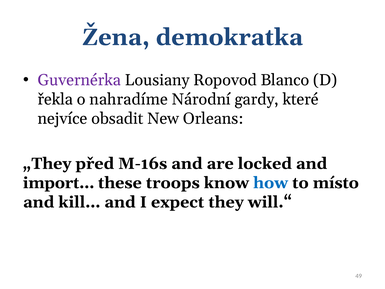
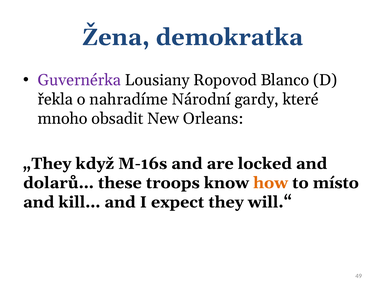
nejvíce: nejvíce -> mnoho
před: před -> když
import…: import… -> dolarů…
how colour: blue -> orange
